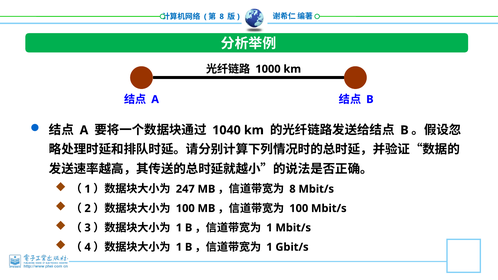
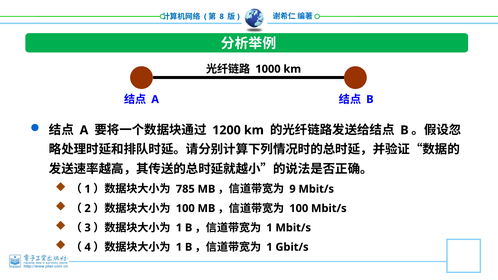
1040: 1040 -> 1200
247: 247 -> 785
8 at (292, 189): 8 -> 9
